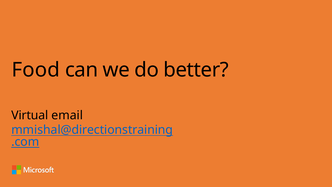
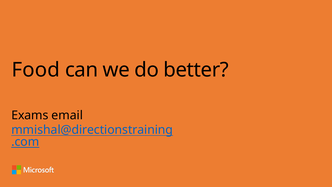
Virtual: Virtual -> Exams
